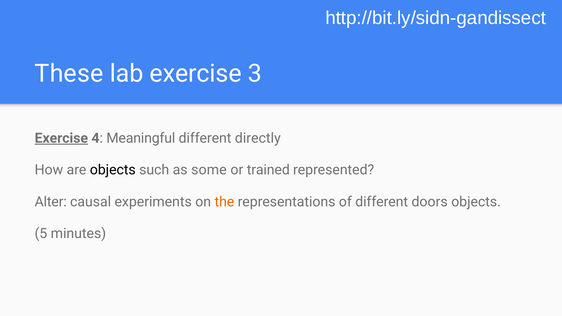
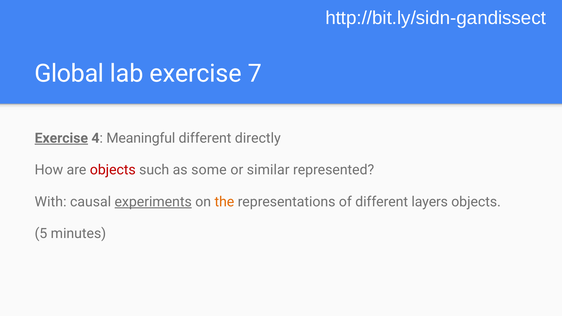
These: These -> Global
3: 3 -> 7
objects at (113, 170) colour: black -> red
trained: trained -> similar
Alter: Alter -> With
experiments underline: none -> present
doors: doors -> layers
